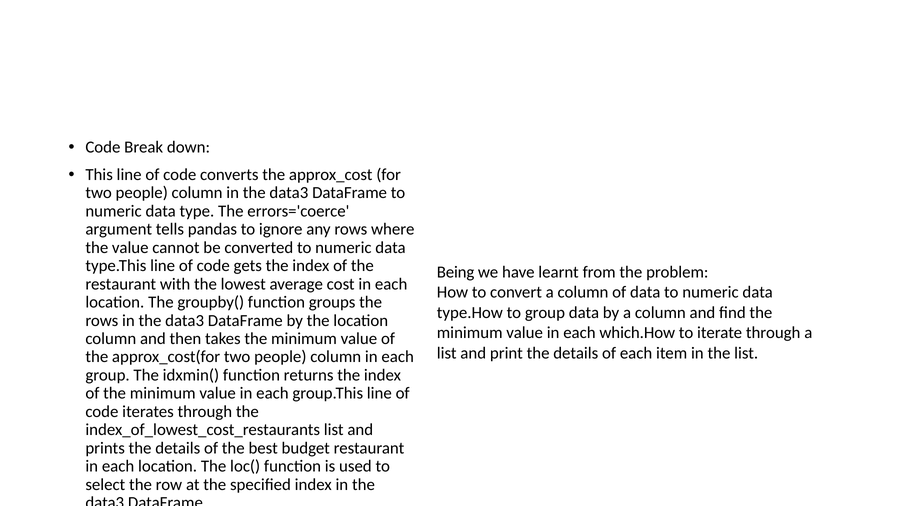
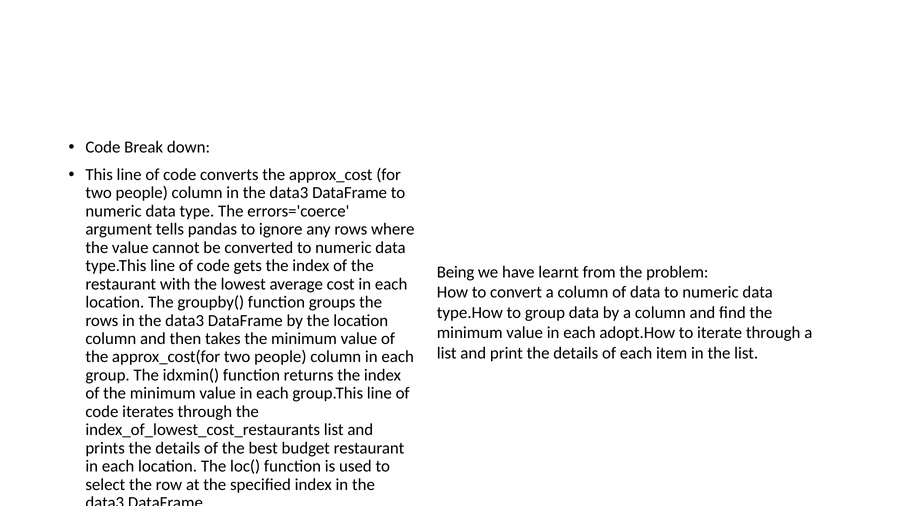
which.How: which.How -> adopt.How
